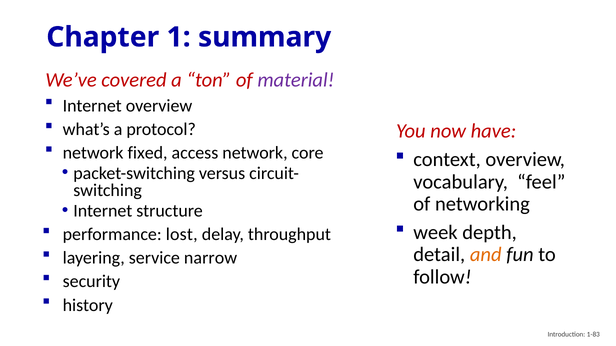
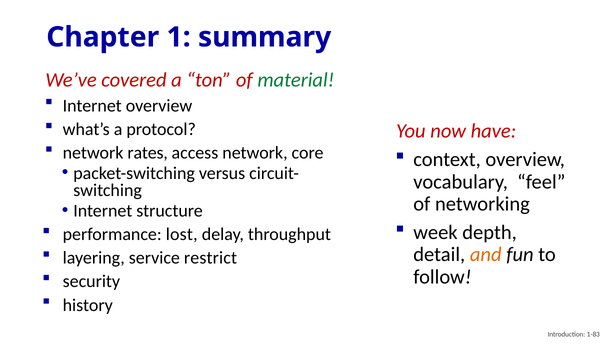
material colour: purple -> green
fixed: fixed -> rates
narrow: narrow -> restrict
